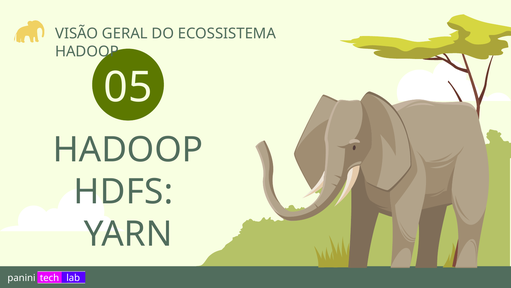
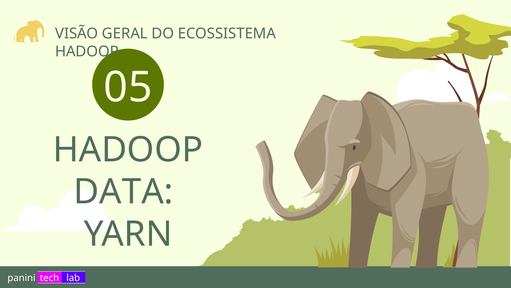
HDFS: HDFS -> DATA
